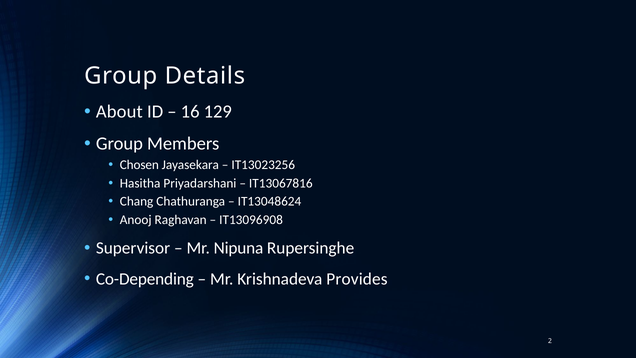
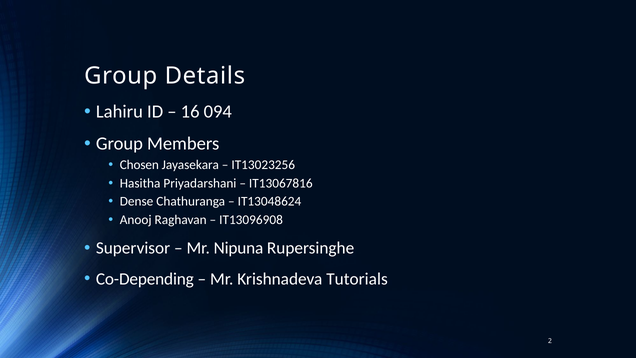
About: About -> Lahiru
129: 129 -> 094
Chang: Chang -> Dense
Provides: Provides -> Tutorials
